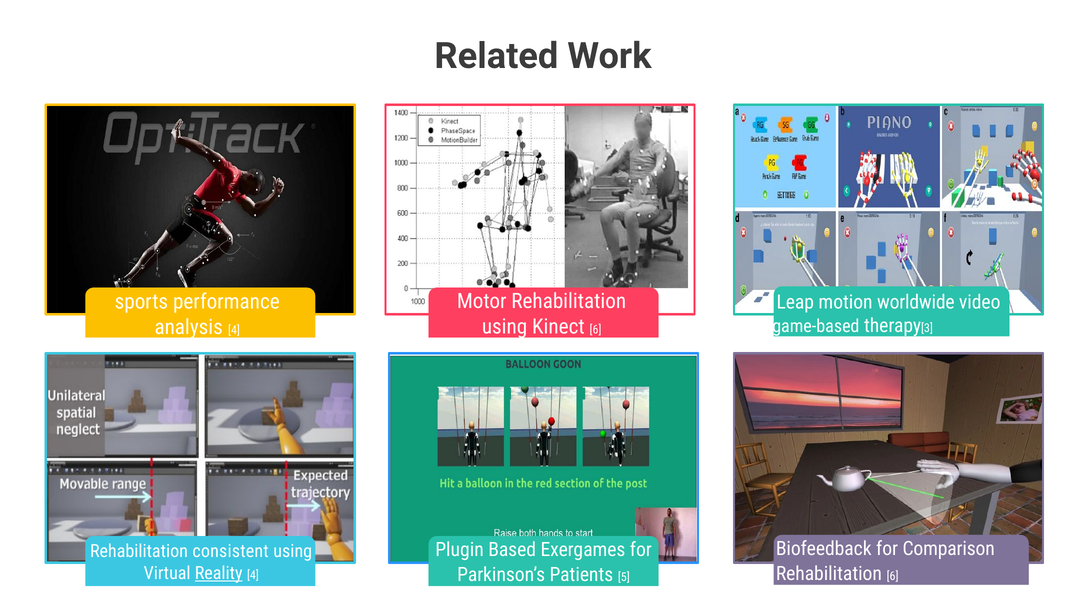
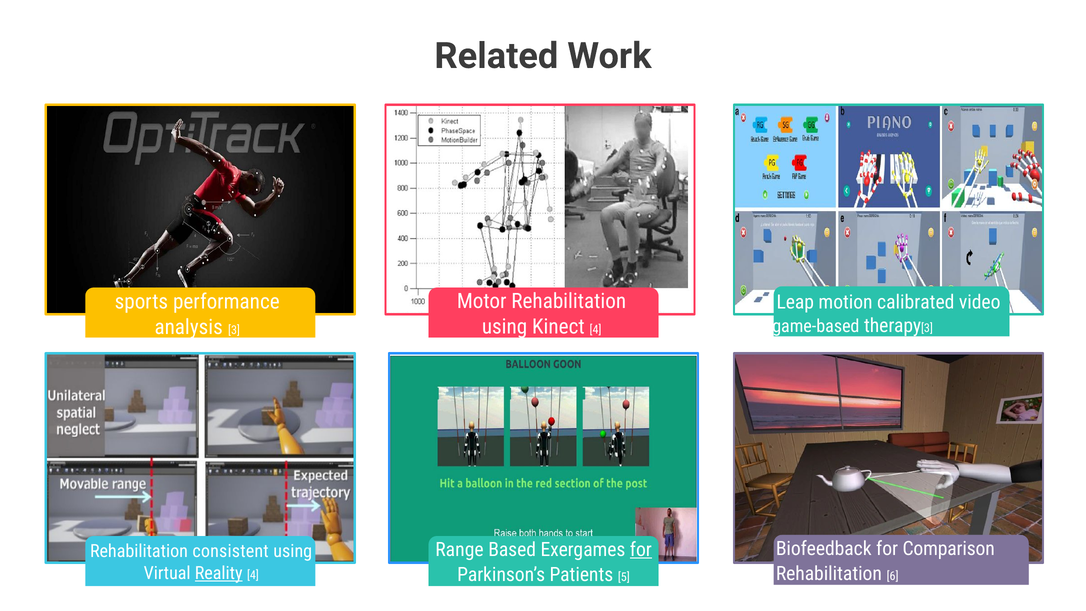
worldwide: worldwide -> calibrated
Kinect 6: 6 -> 4
analysis 4: 4 -> 3
Plugin: Plugin -> Range
for at (641, 550) underline: none -> present
